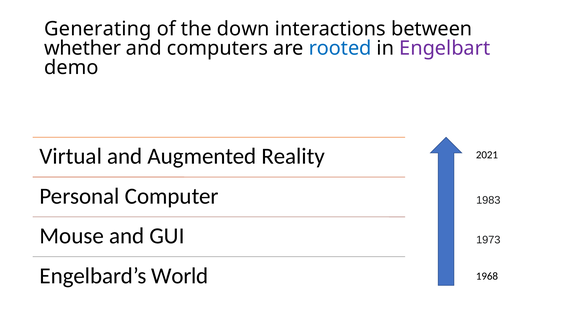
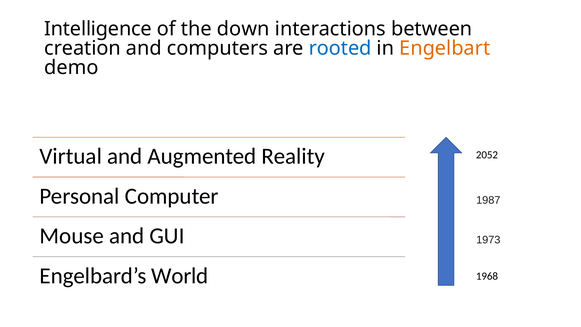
Generating: Generating -> Intelligence
whether: whether -> creation
Engelbart colour: purple -> orange
2021: 2021 -> 2052
1983: 1983 -> 1987
